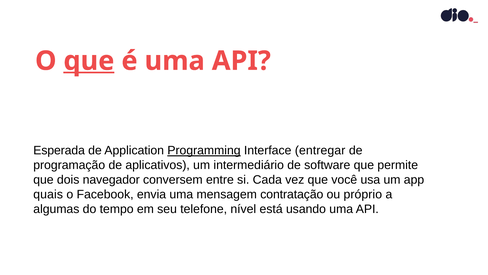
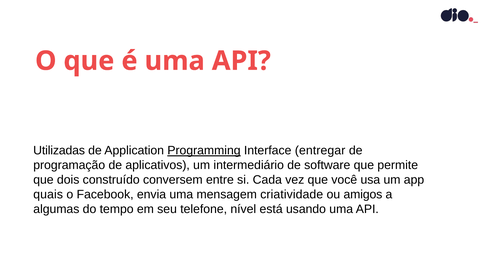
que at (89, 61) underline: present -> none
Esperada: Esperada -> Utilizadas
navegador: navegador -> construído
contratação: contratação -> criatividade
próprio: próprio -> amigos
